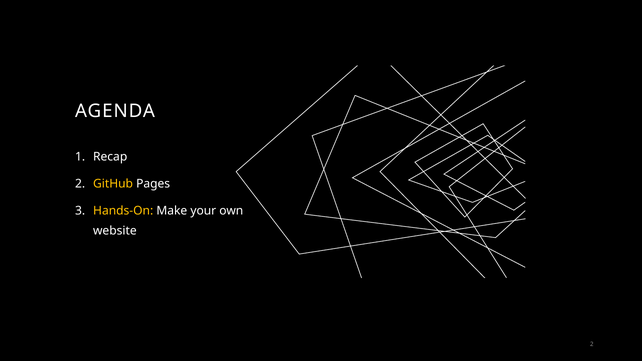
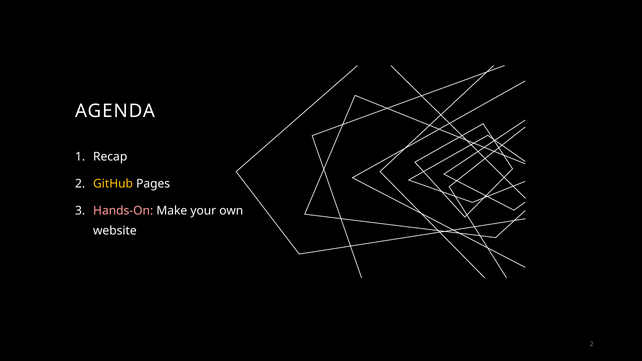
Hands-On colour: yellow -> pink
